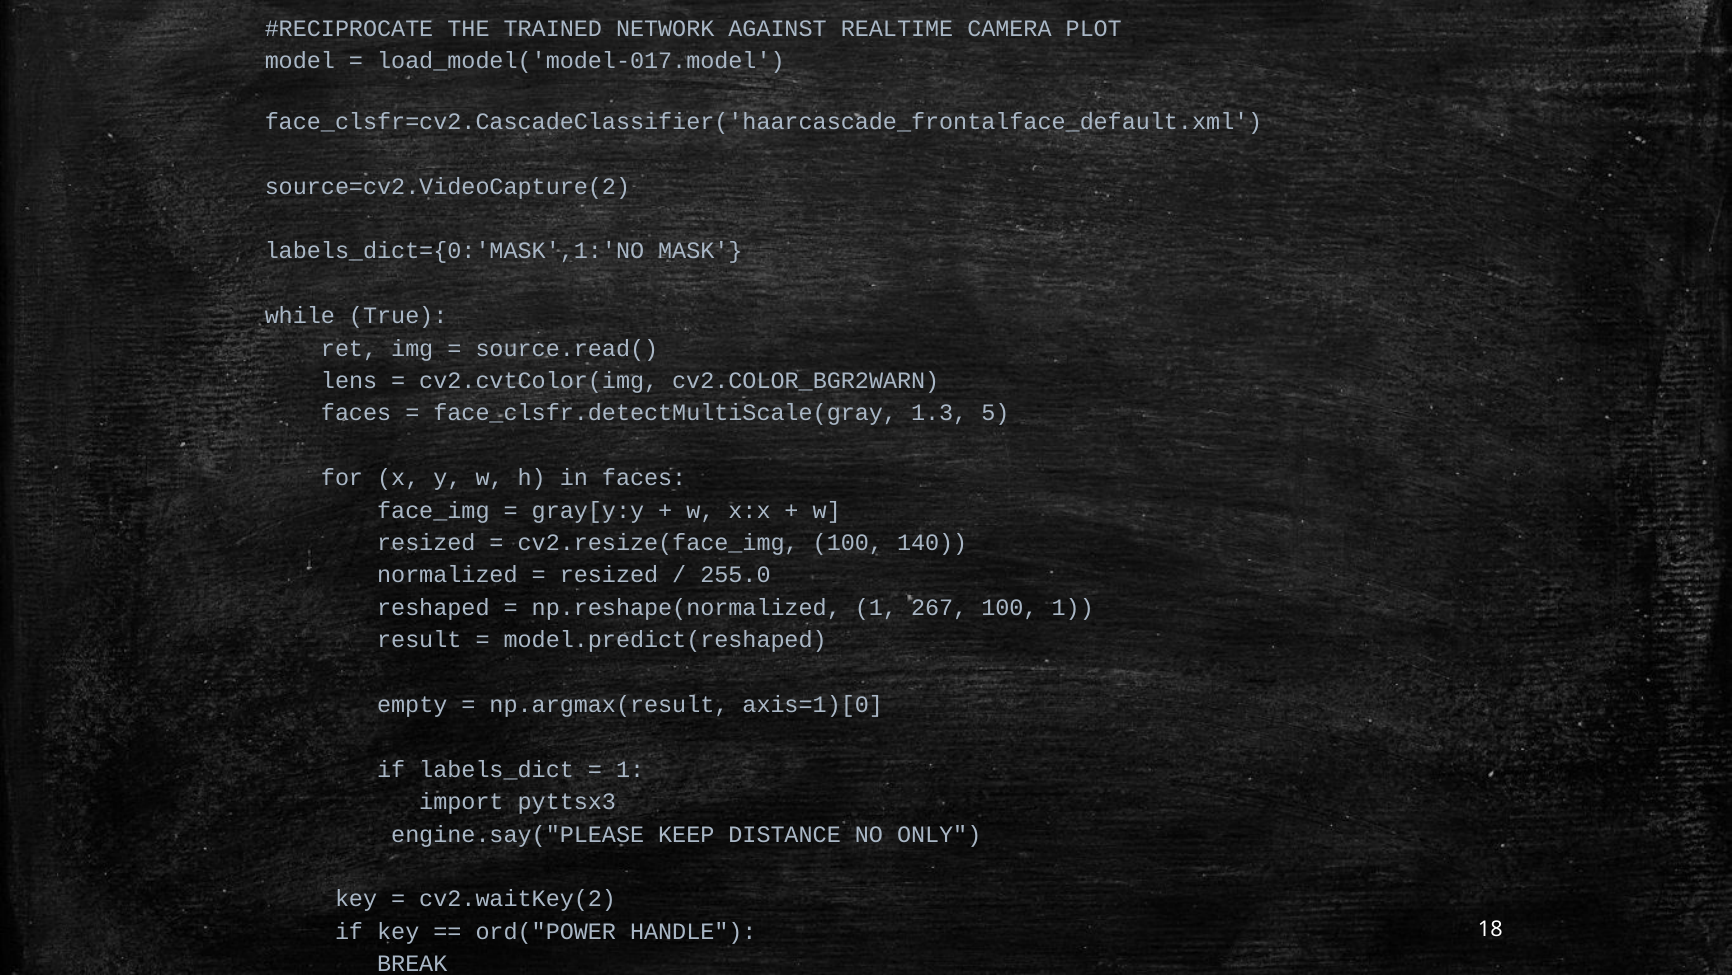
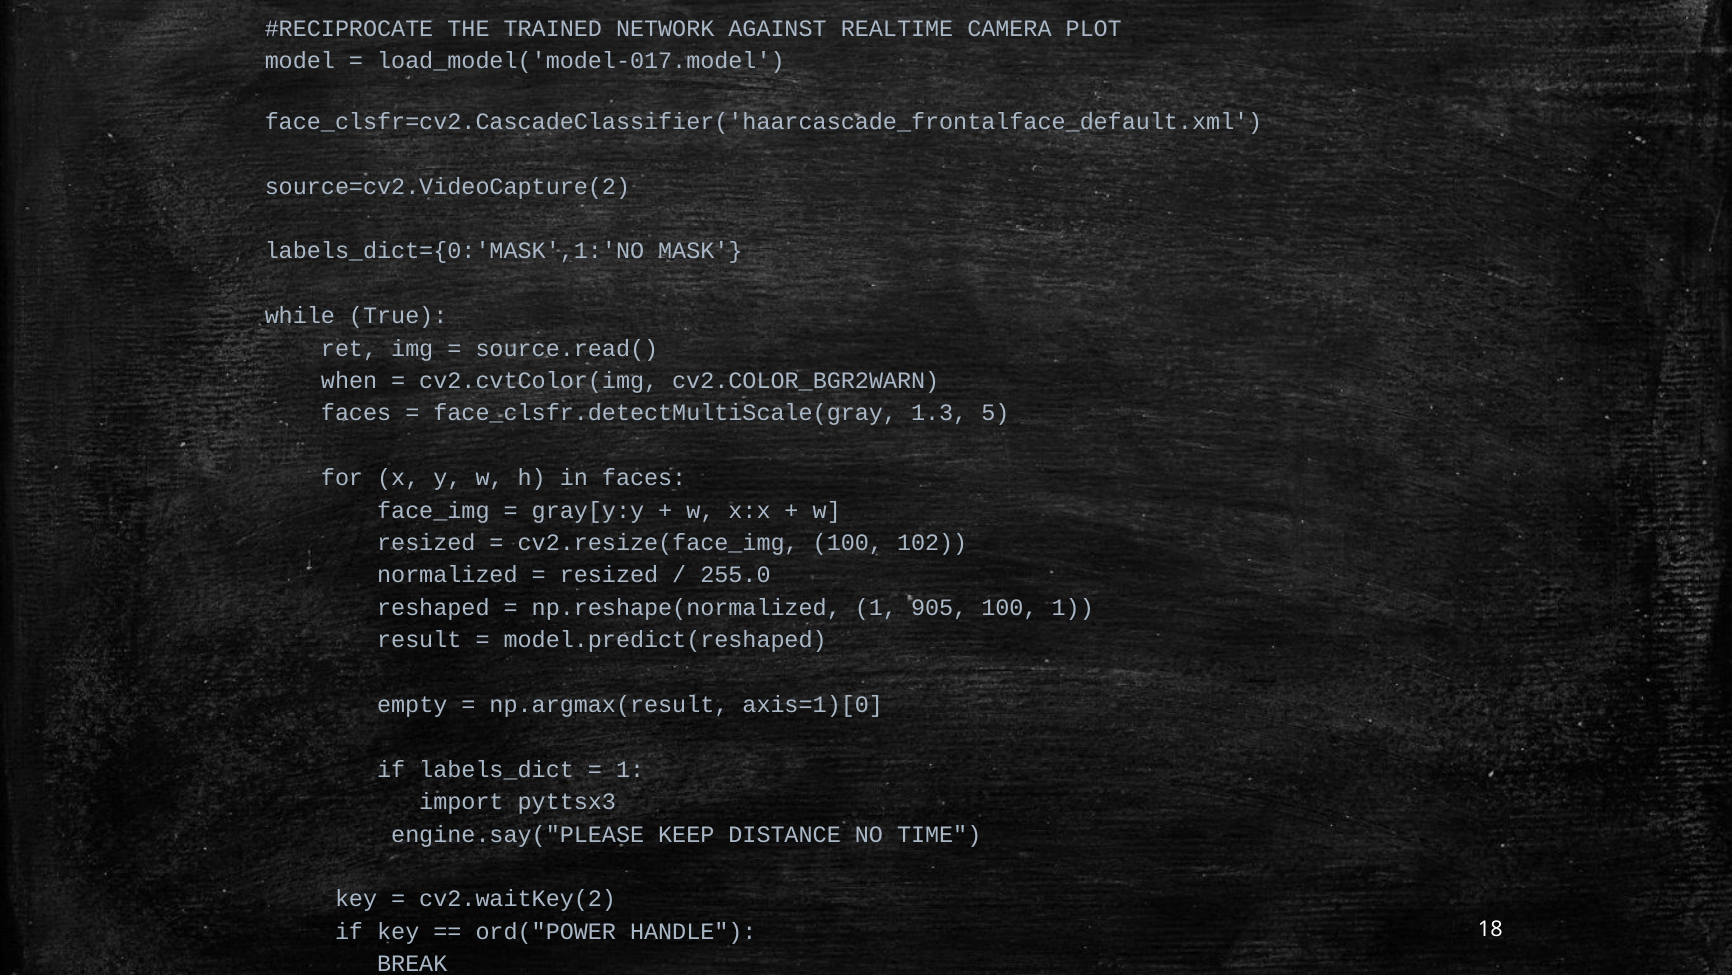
lens: lens -> when
140: 140 -> 102
267: 267 -> 905
ONLY: ONLY -> TIME
